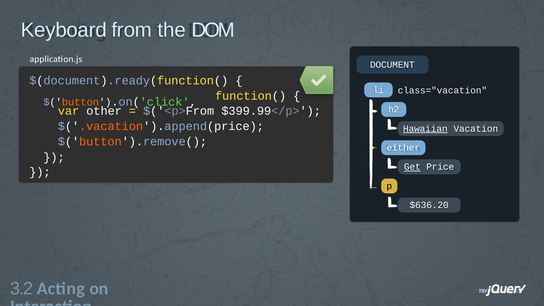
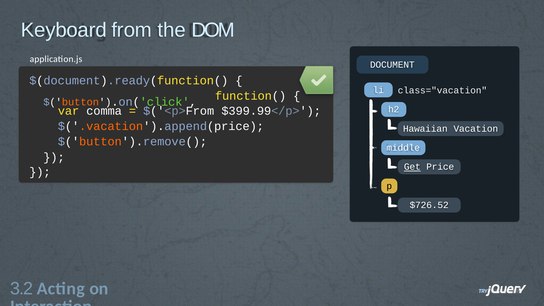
other: other -> comma
Hawaiian underline: present -> none
either: either -> middle
$636.20: $636.20 -> $726.52
